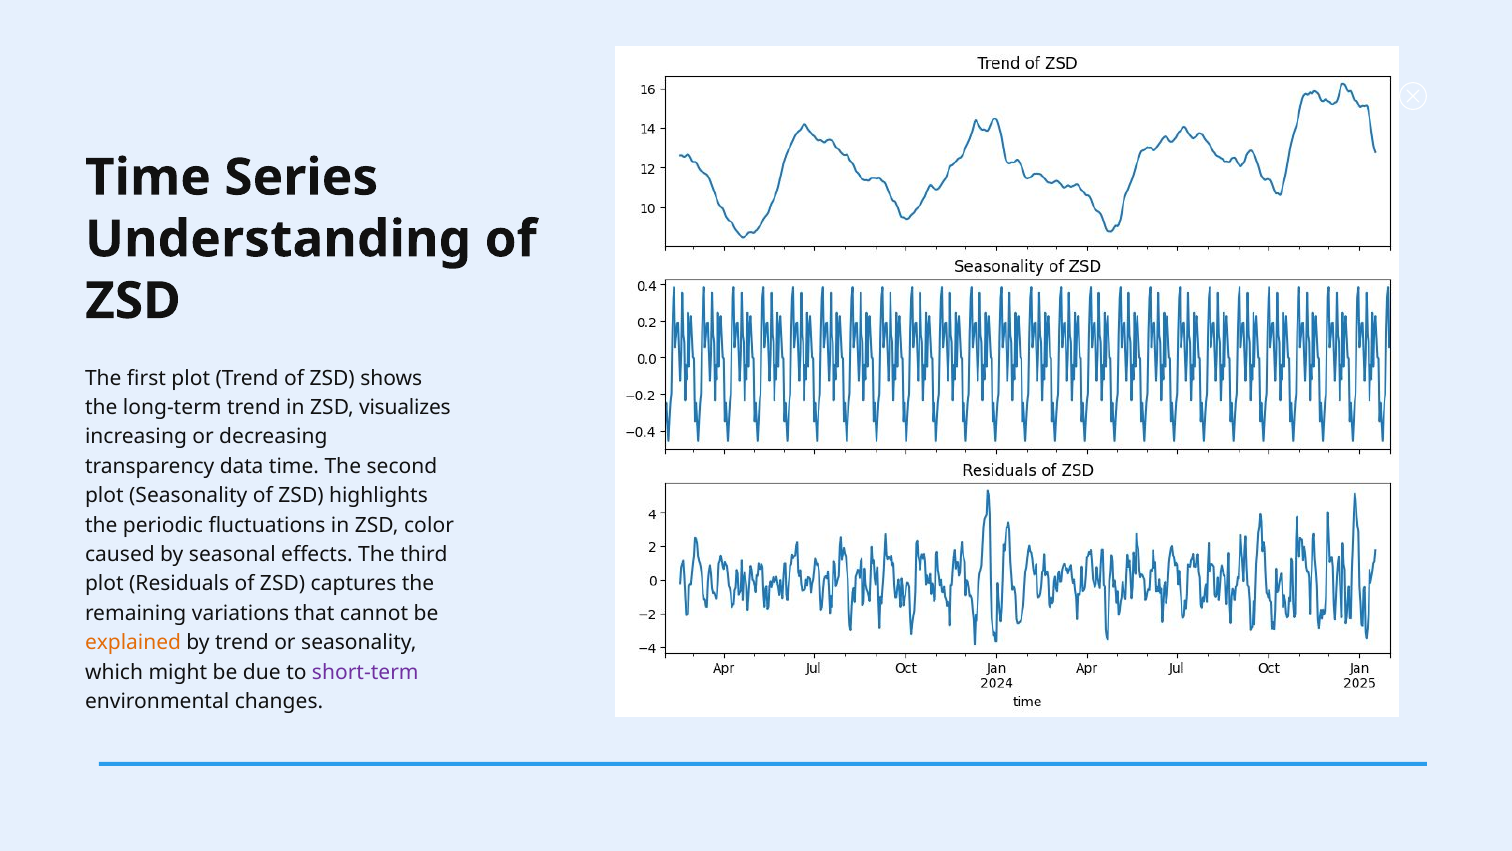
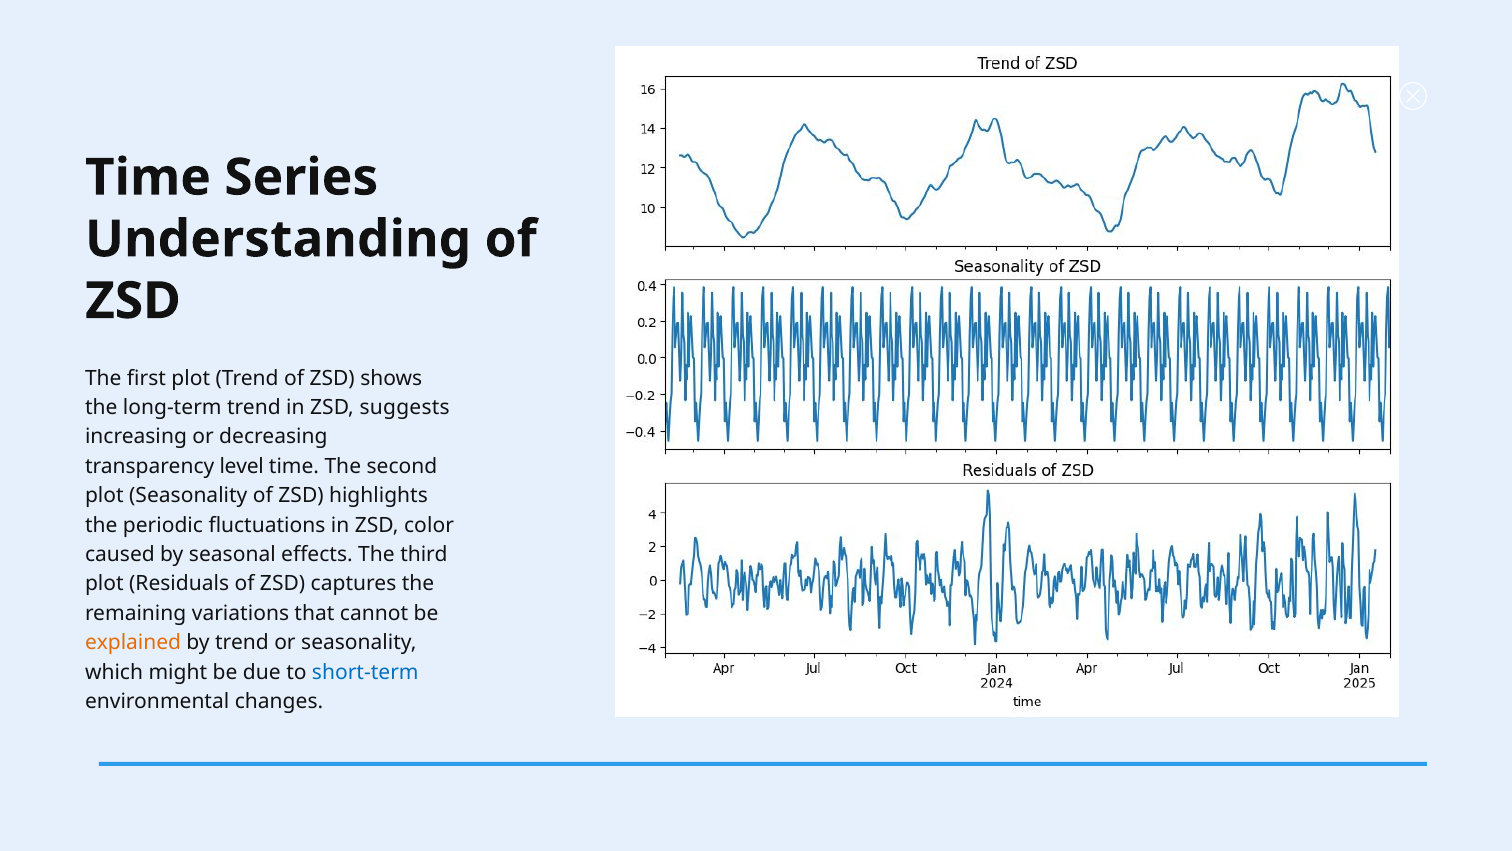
visualizes: visualizes -> suggests
data: data -> level
short-term colour: purple -> blue
